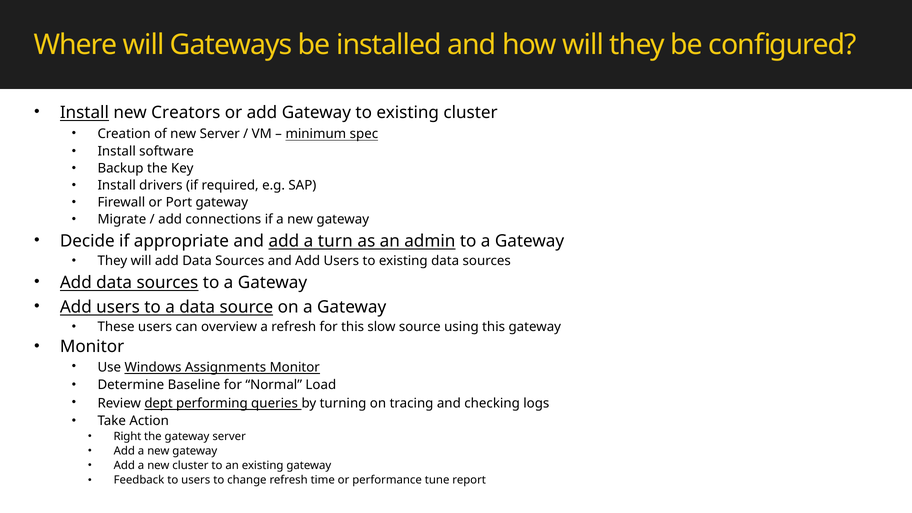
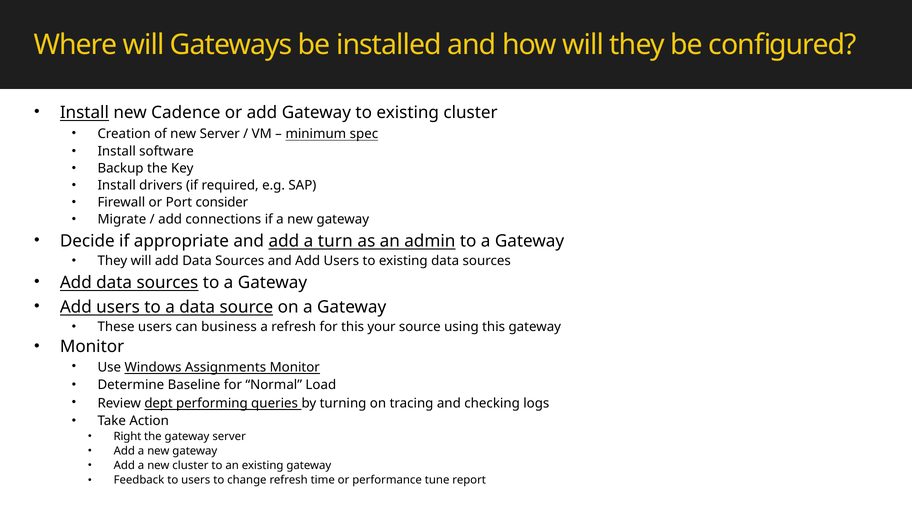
Creators: Creators -> Cadence
Port gateway: gateway -> consider
overview: overview -> business
slow: slow -> your
